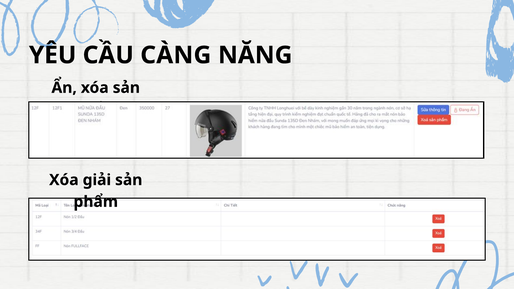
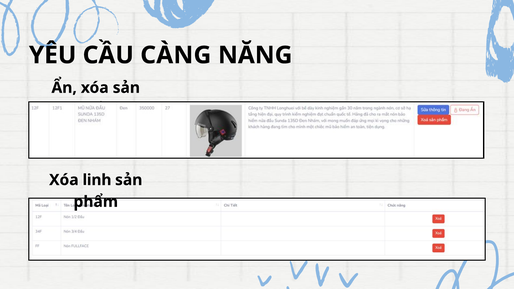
giải: giải -> linh
